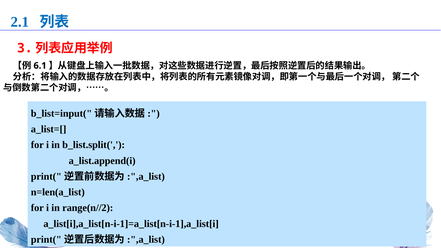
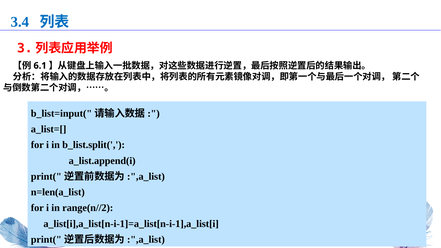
2.1: 2.1 -> 3.4
